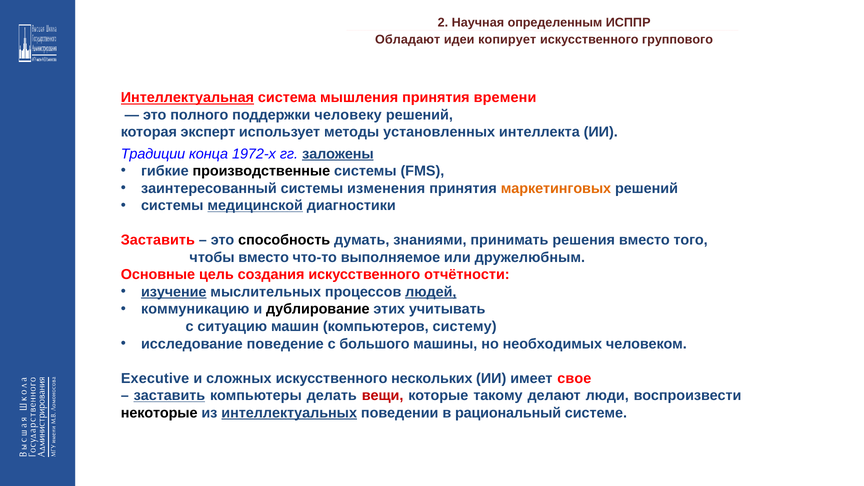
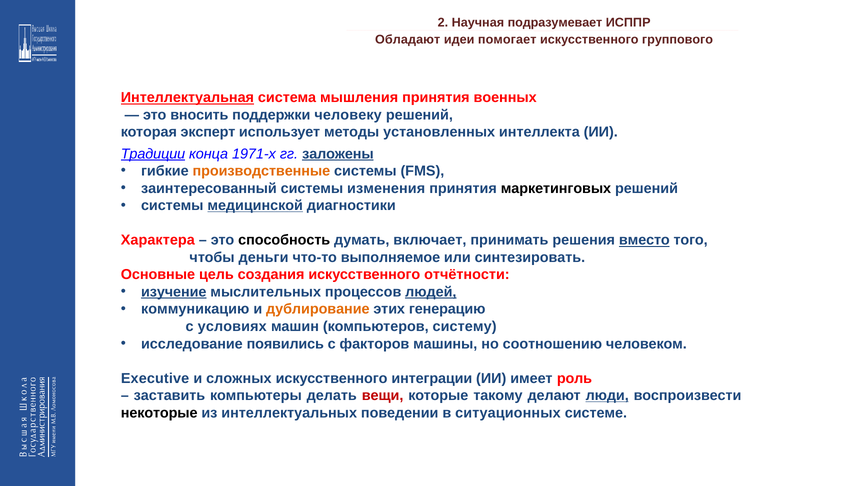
определенным: определенным -> подразумевает
копирует: копирует -> помогает
времени: времени -> военных
полного: полного -> вносить
Традиции underline: none -> present
1972-х: 1972-х -> 1971-х
производственные colour: black -> orange
маркетинговых colour: orange -> black
Заставить at (158, 240): Заставить -> Характера
знаниями: знаниями -> включает
вместо at (644, 240) underline: none -> present
чтобы вместо: вместо -> деньги
дружелюбным: дружелюбным -> синтезировать
дублирование colour: black -> orange
учитывать: учитывать -> генерацию
ситуацию: ситуацию -> условиях
поведение: поведение -> появились
большого: большого -> факторов
необходимых: необходимых -> соотношению
нескольких: нескольких -> интеграции
свое: свое -> роль
заставить at (169, 396) underline: present -> none
люди underline: none -> present
интеллектуальных underline: present -> none
рациональный: рациональный -> ситуационных
